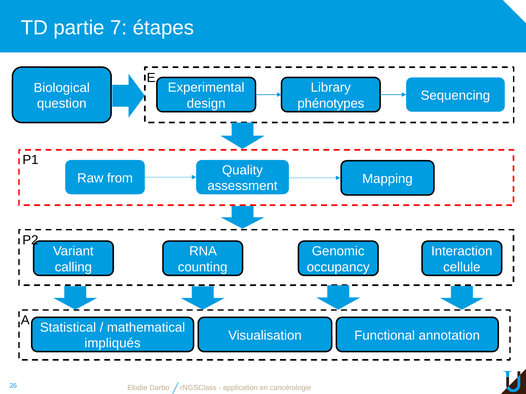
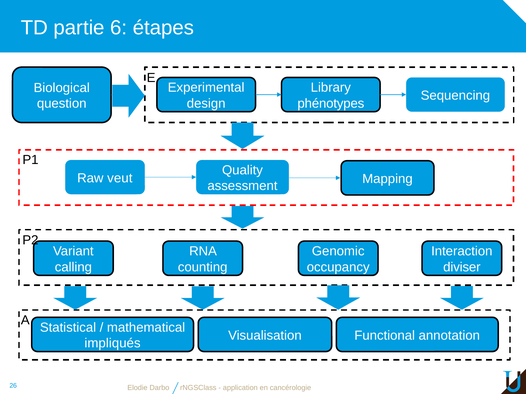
7: 7 -> 6
from: from -> veut
cellule: cellule -> diviser
